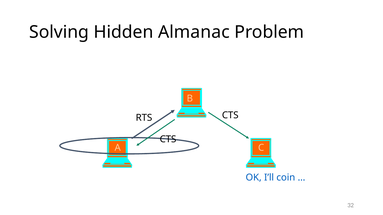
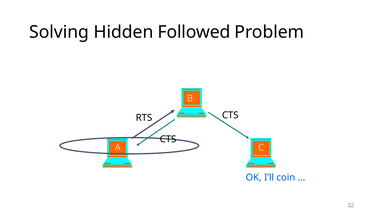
Almanac: Almanac -> Followed
